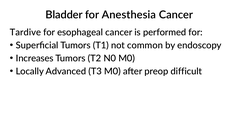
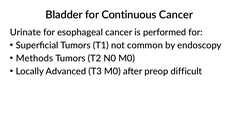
Anesthesia: Anesthesia -> Continuous
Tardive: Tardive -> Urinate
Increases: Increases -> Methods
